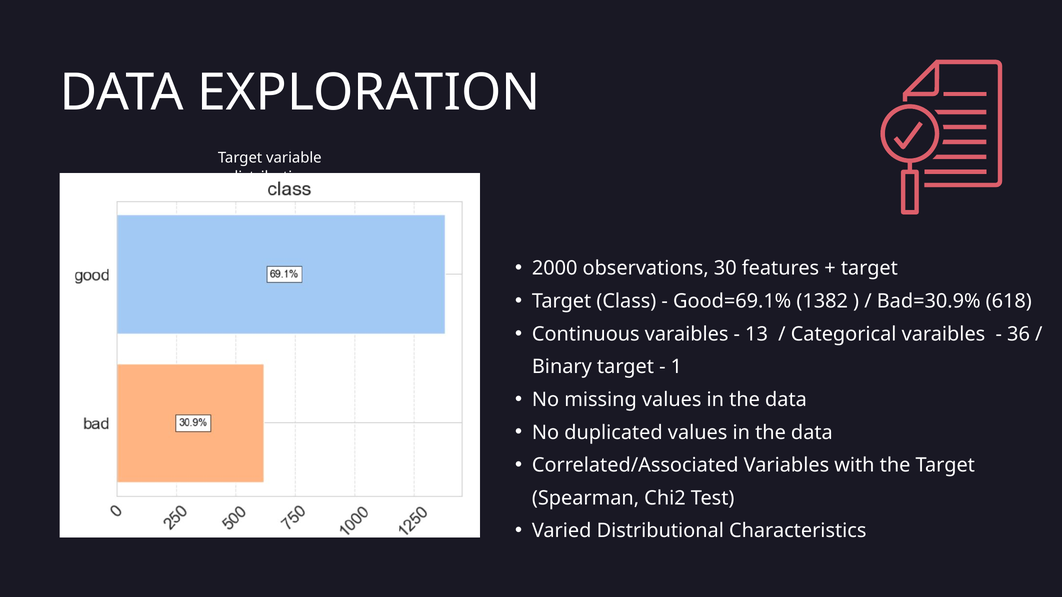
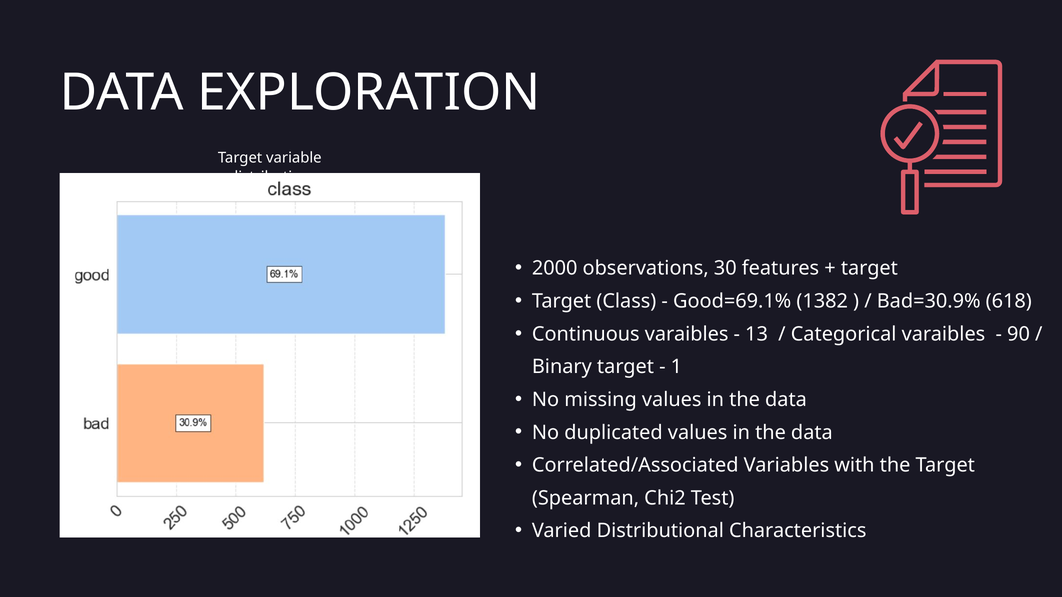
36: 36 -> 90
